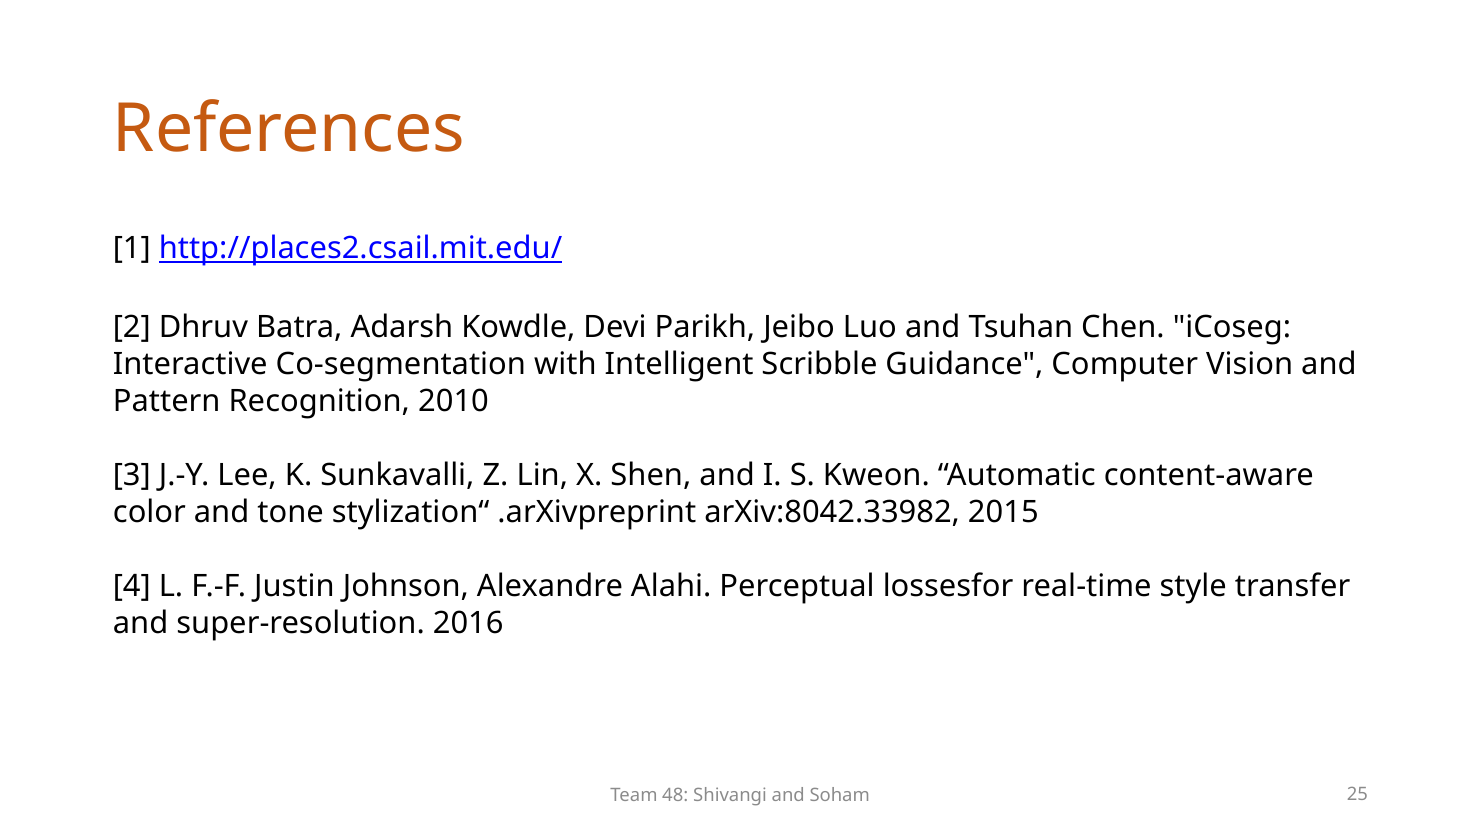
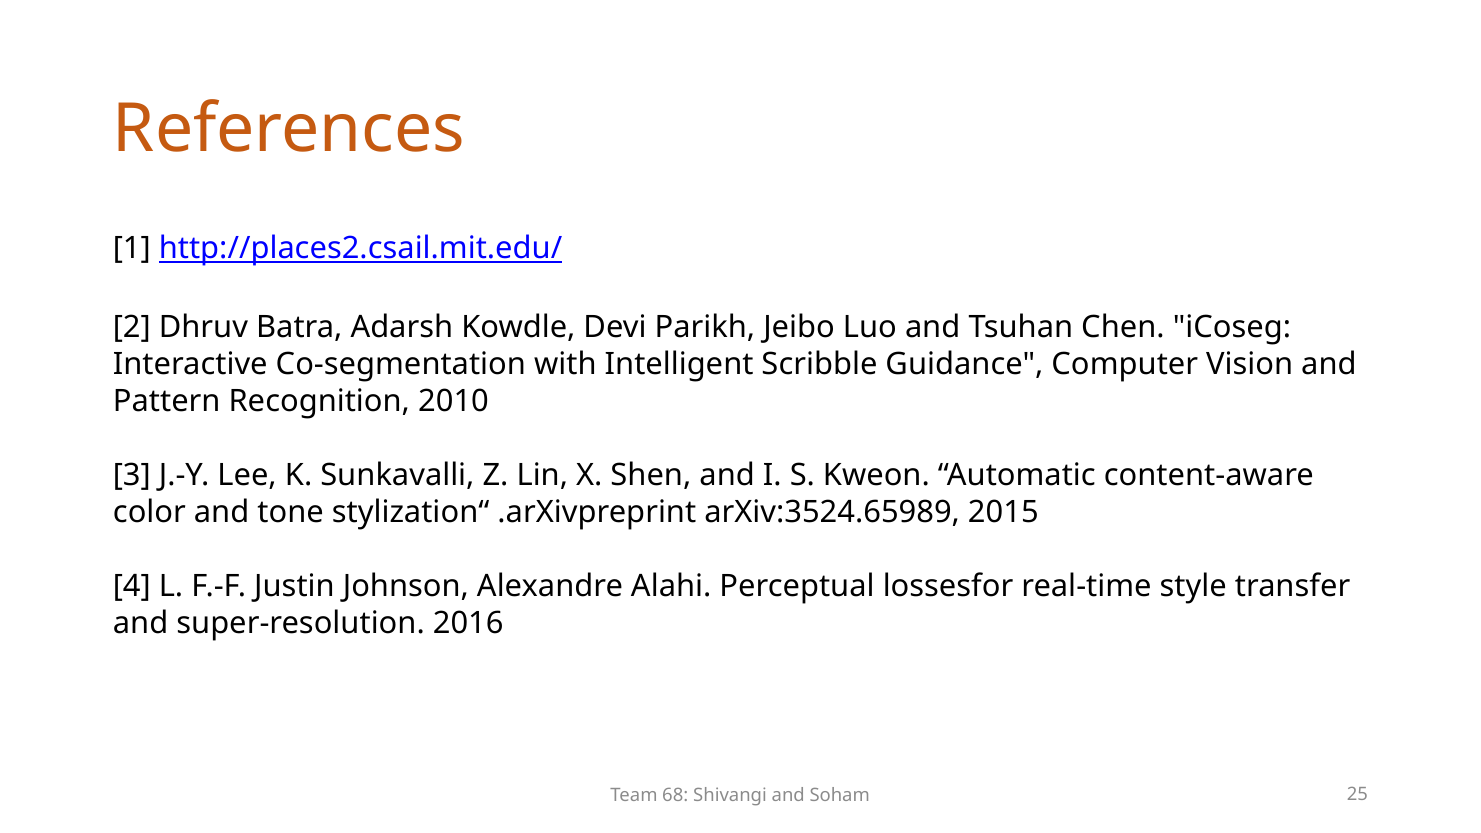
arXiv:8042.33982: arXiv:8042.33982 -> arXiv:3524.65989
48: 48 -> 68
